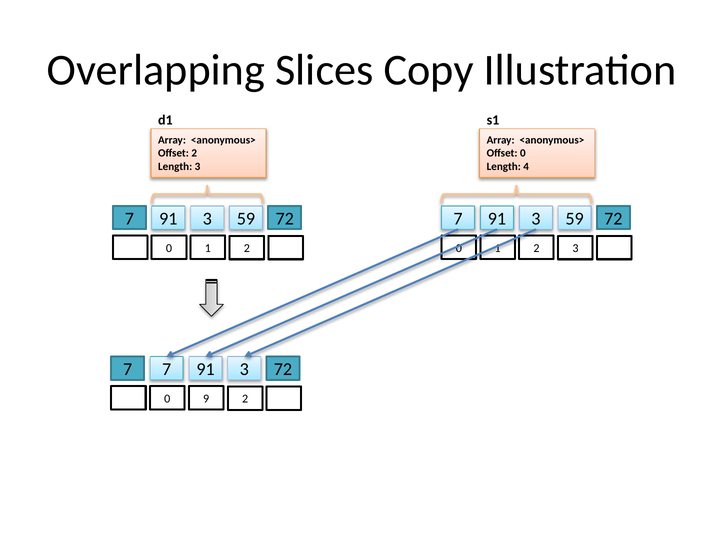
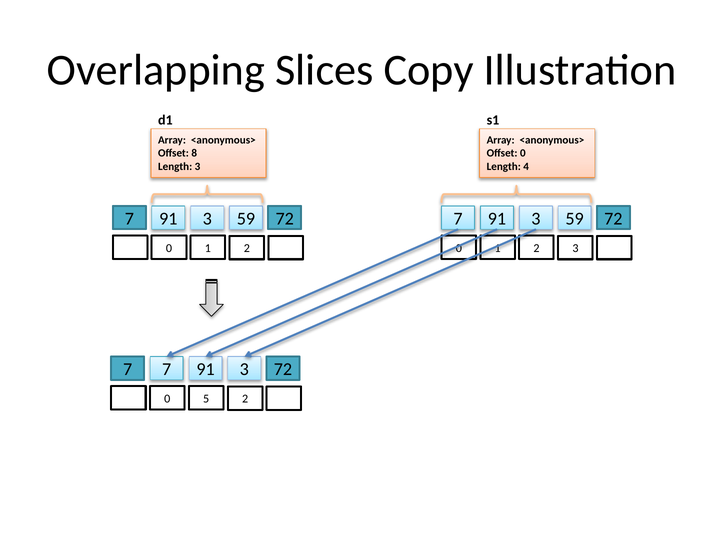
Offset 2: 2 -> 8
9: 9 -> 5
